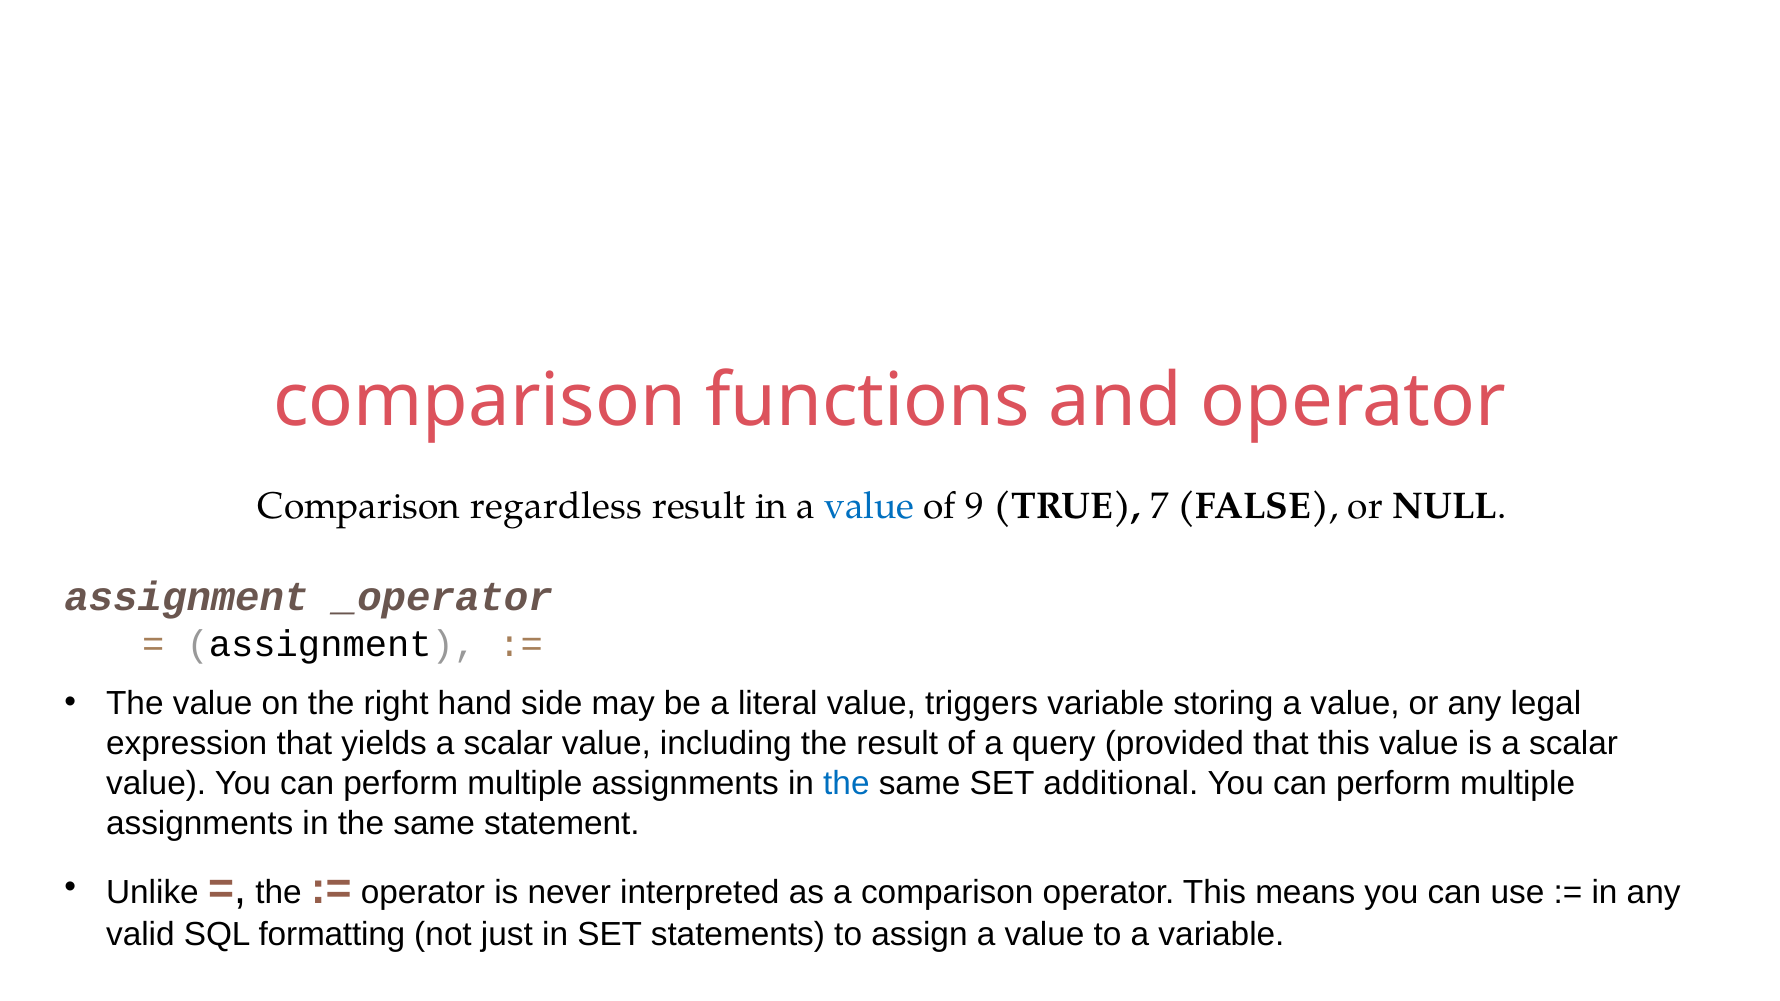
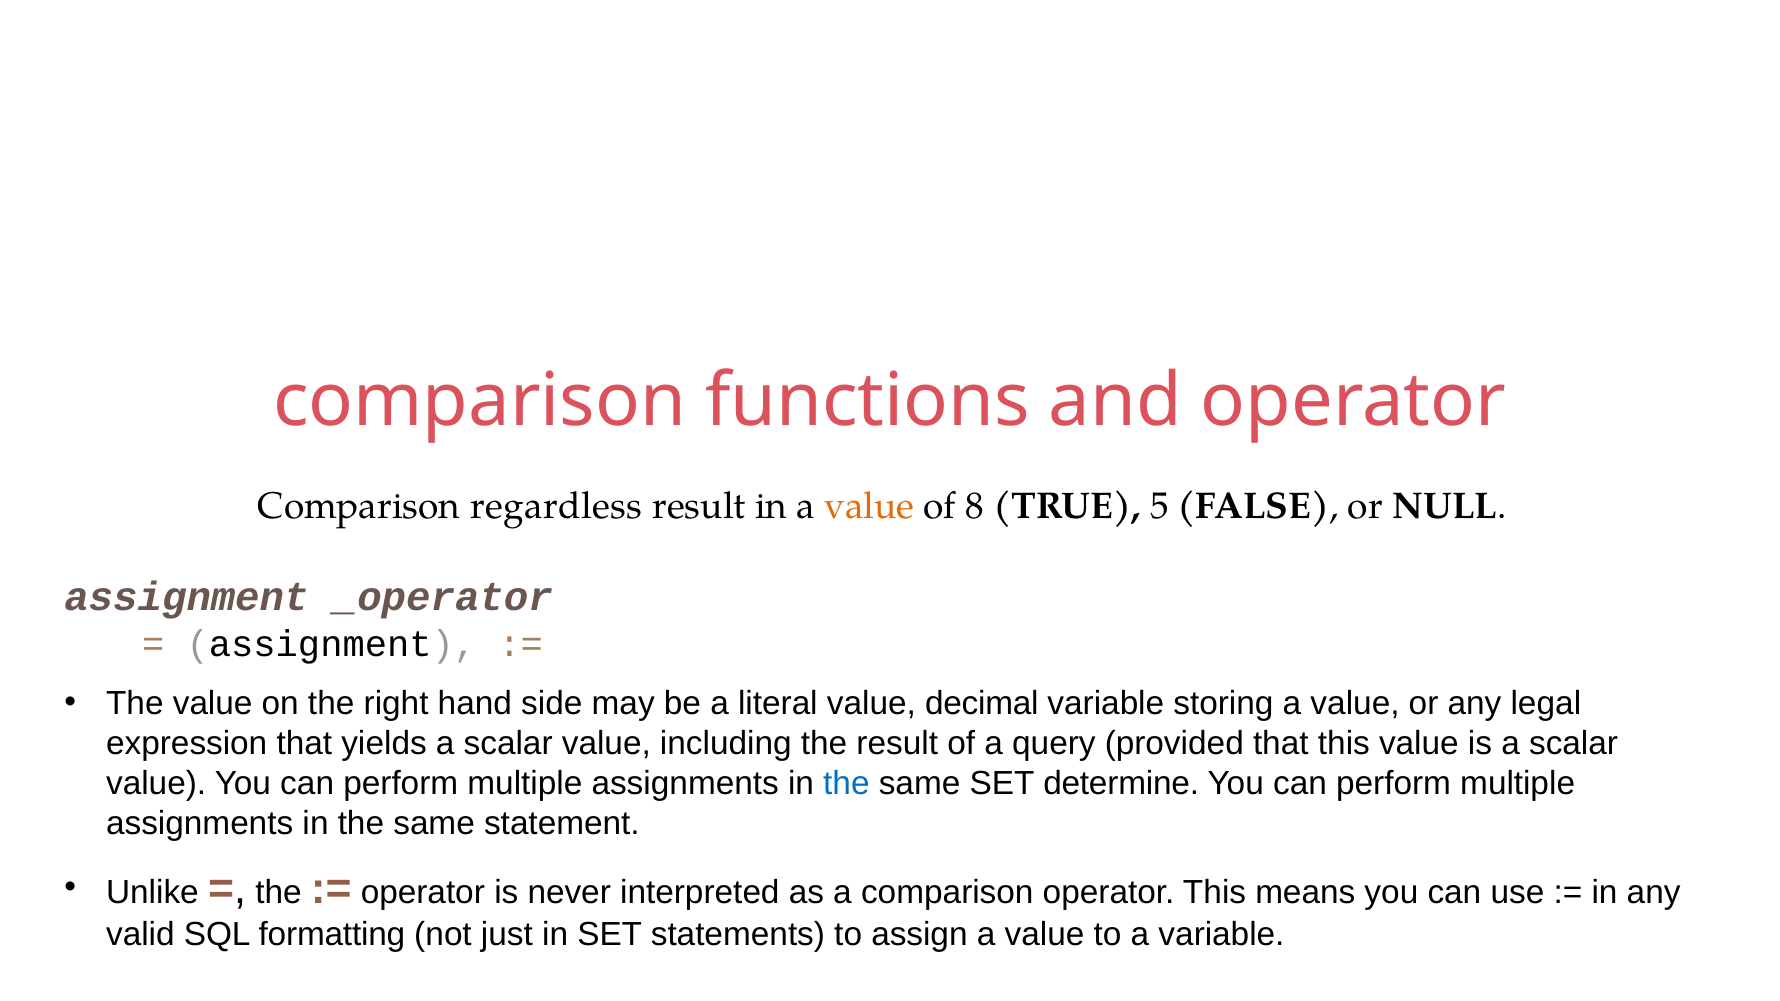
value at (869, 506) colour: blue -> orange
9: 9 -> 8
7: 7 -> 5
triggers: triggers -> decimal
additional: additional -> determine
